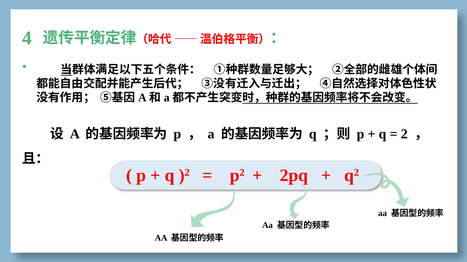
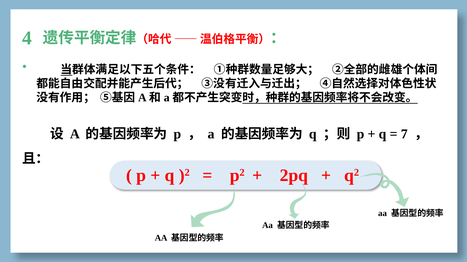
2: 2 -> 7
